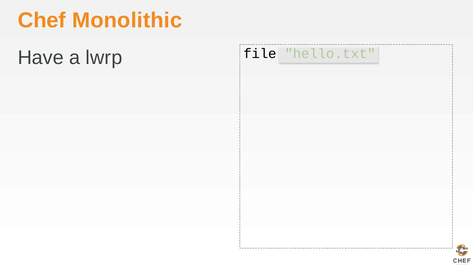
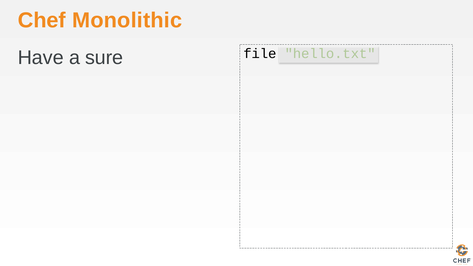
lwrp: lwrp -> sure
